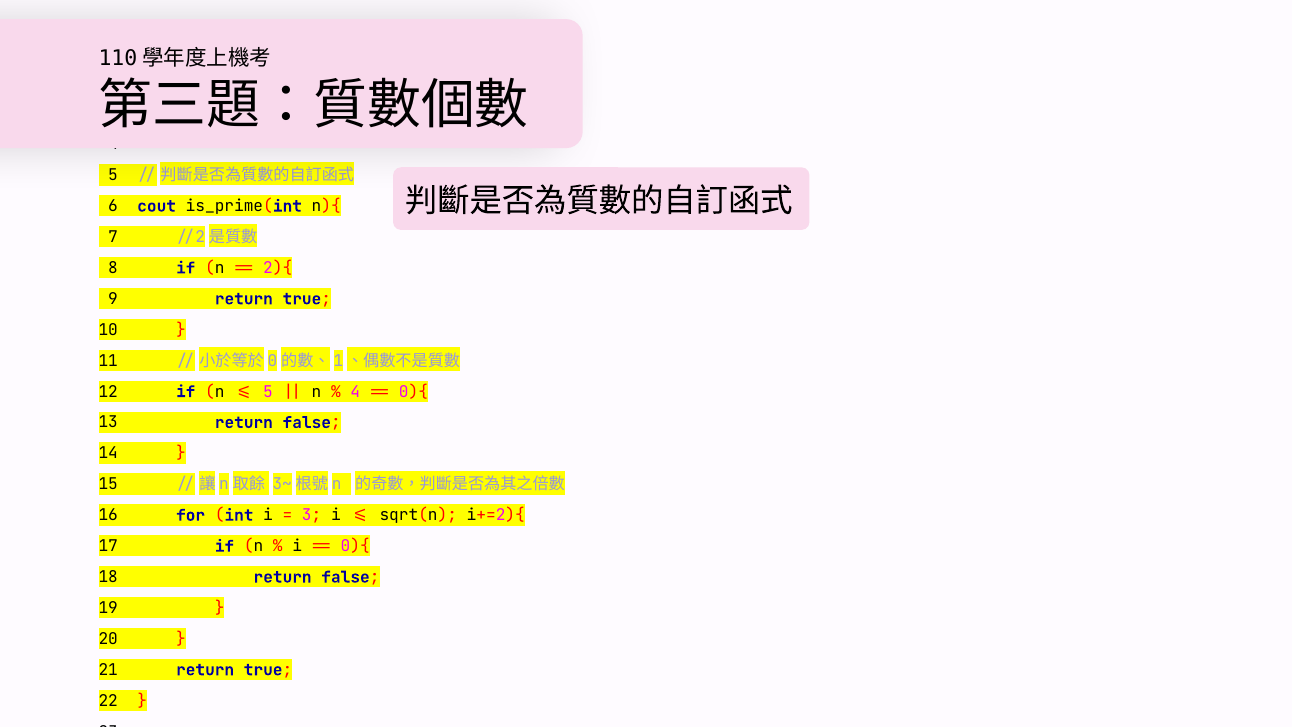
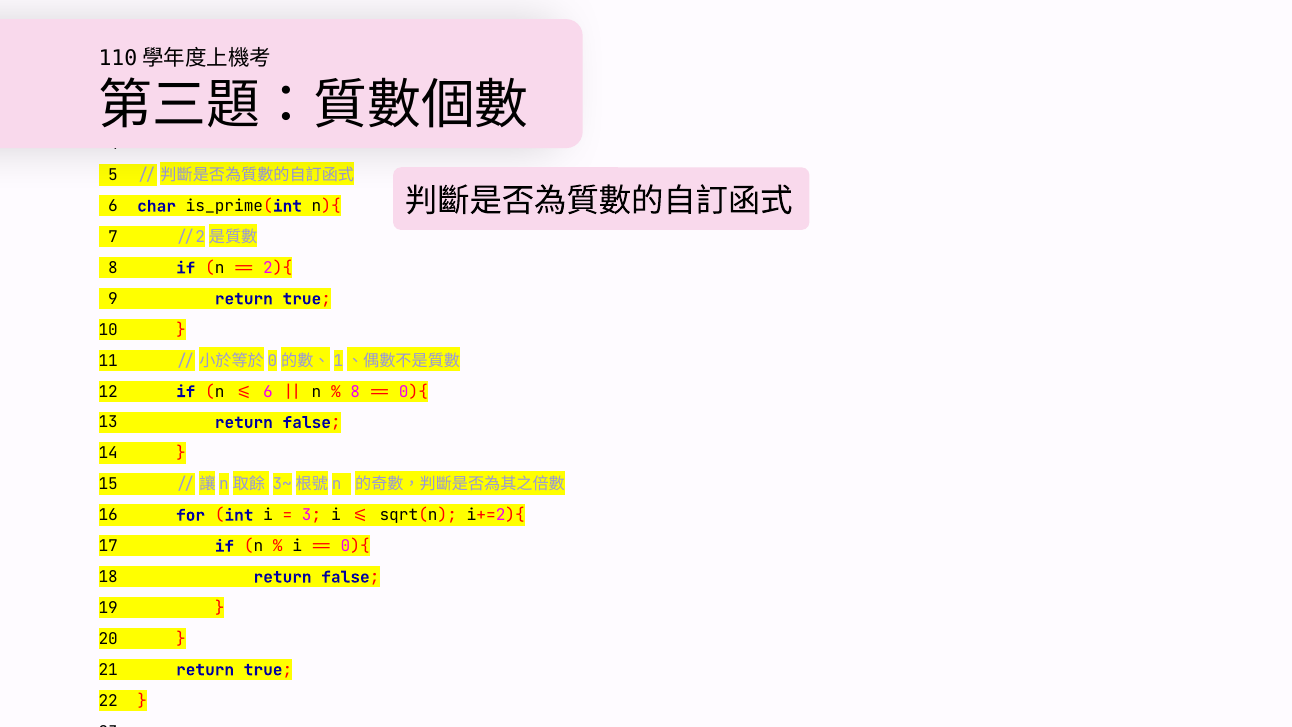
6 cout: cout -> char
5 at (268, 392): 5 -> 6
4 at (355, 392): 4 -> 8
